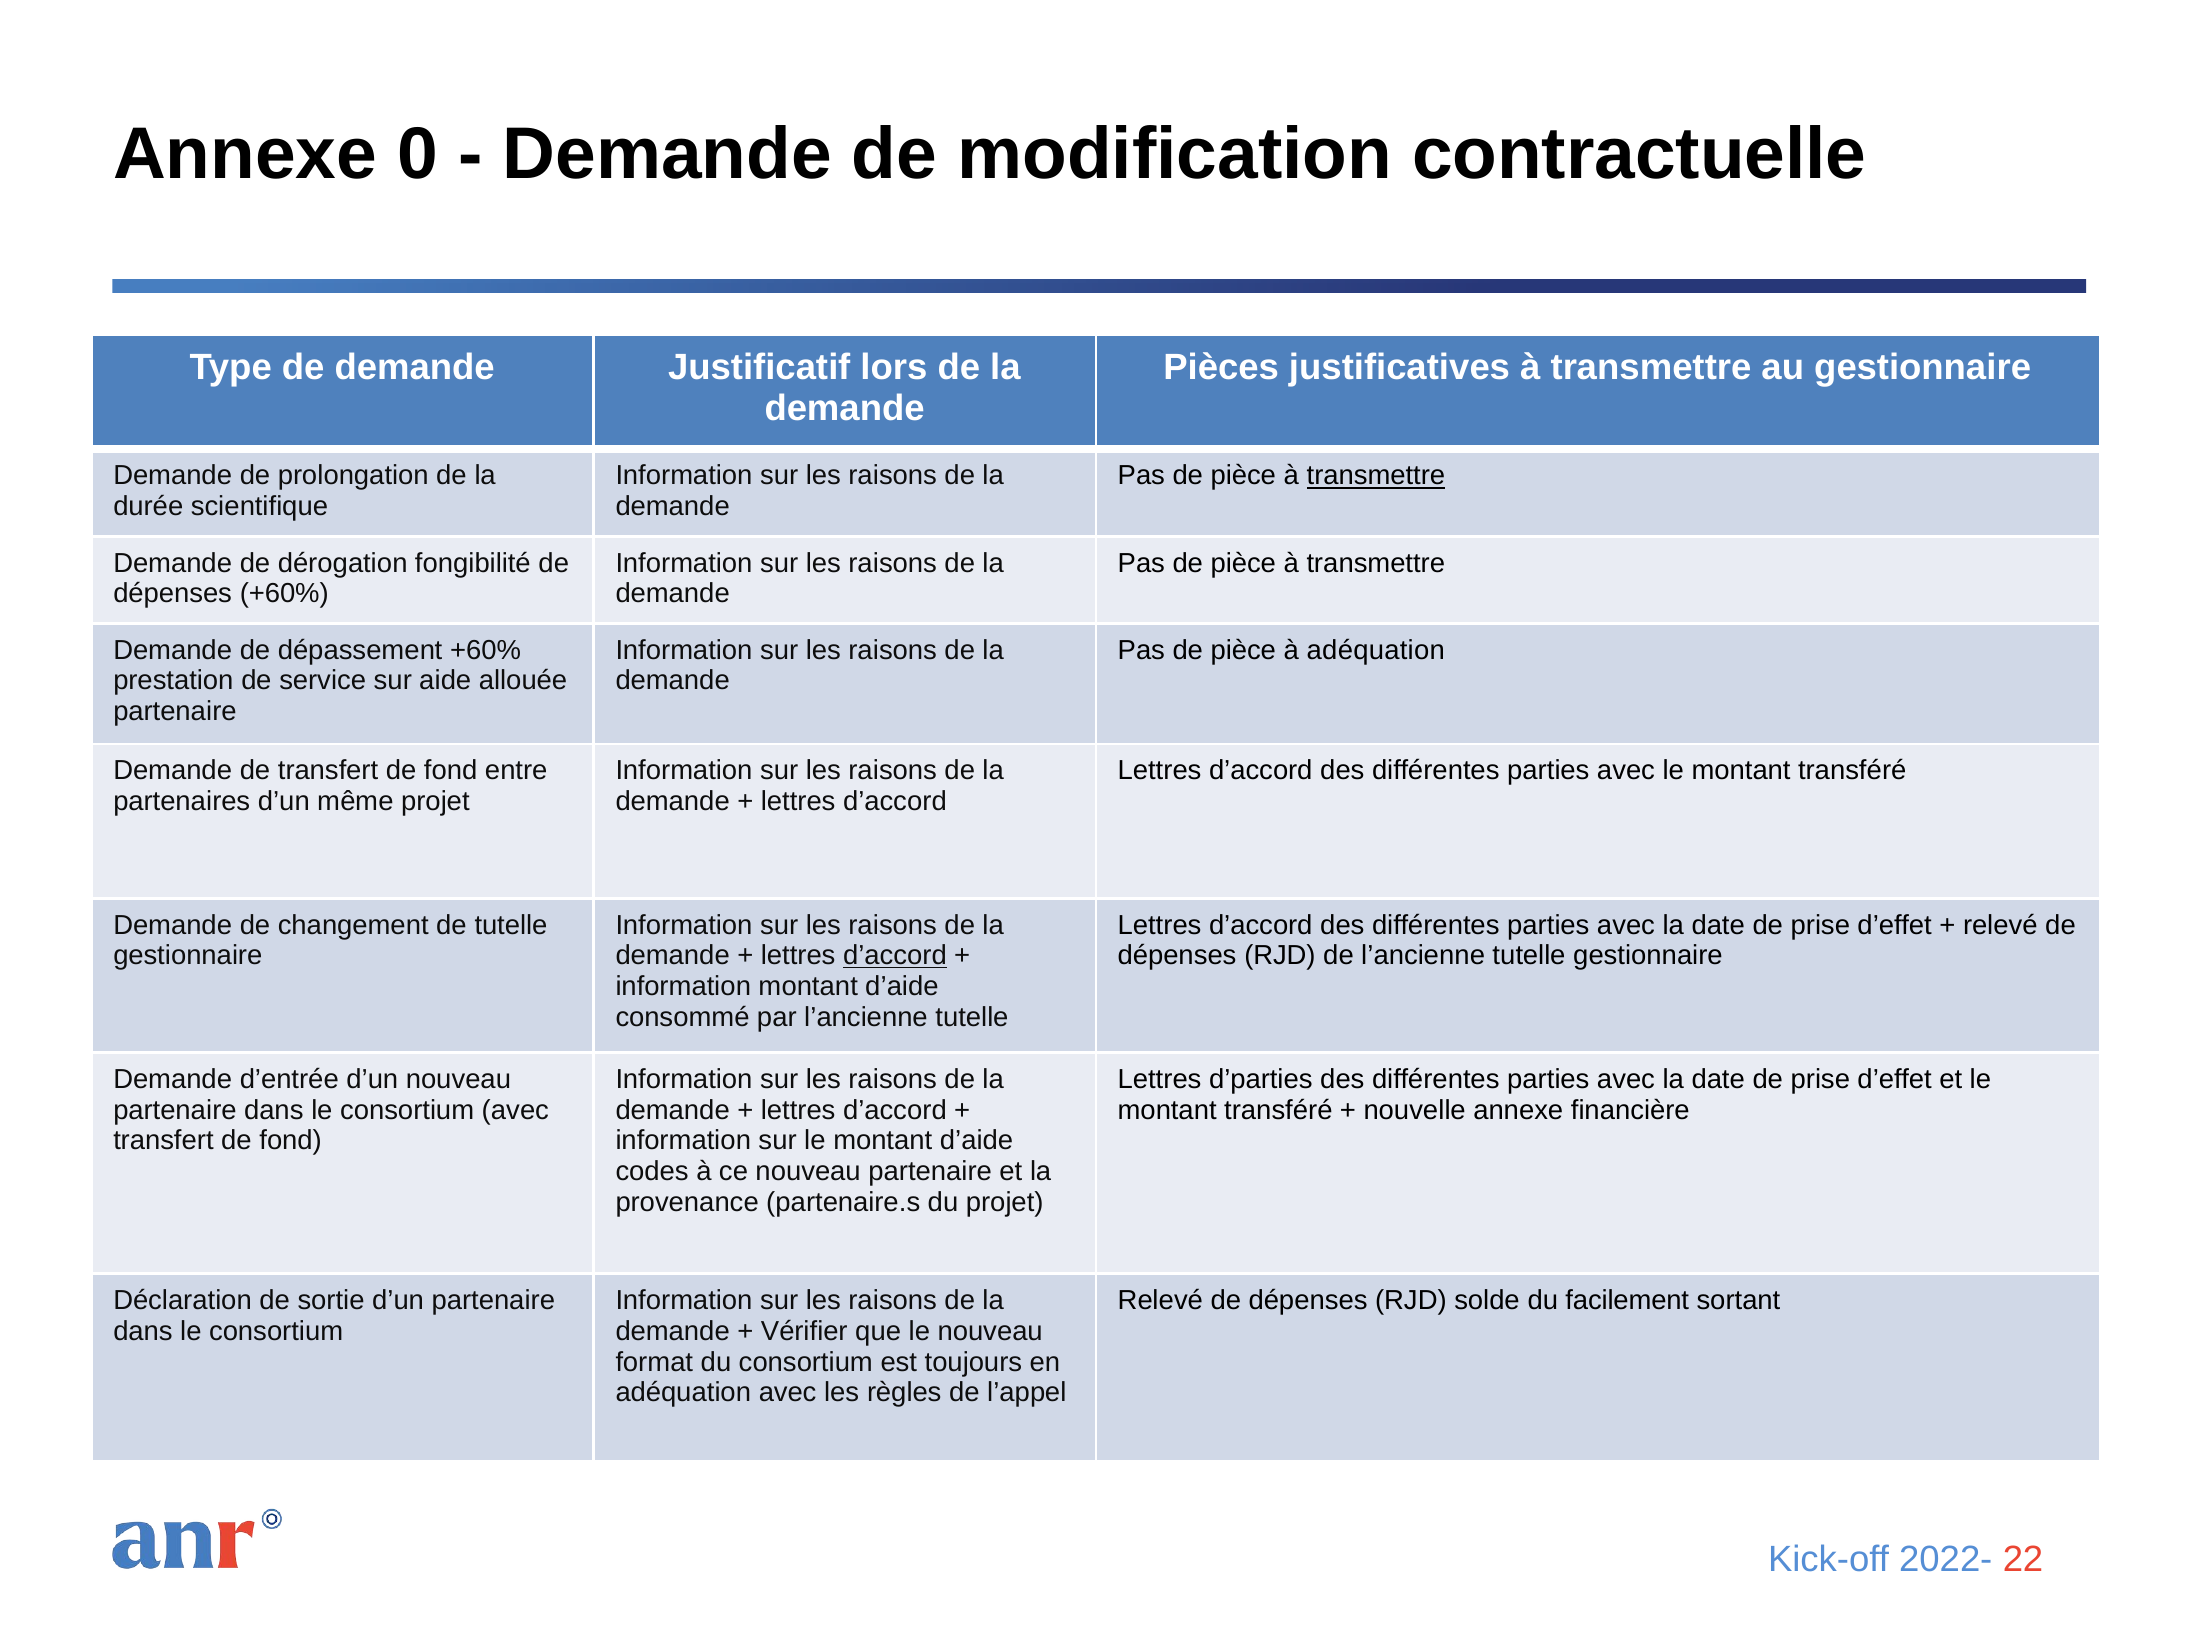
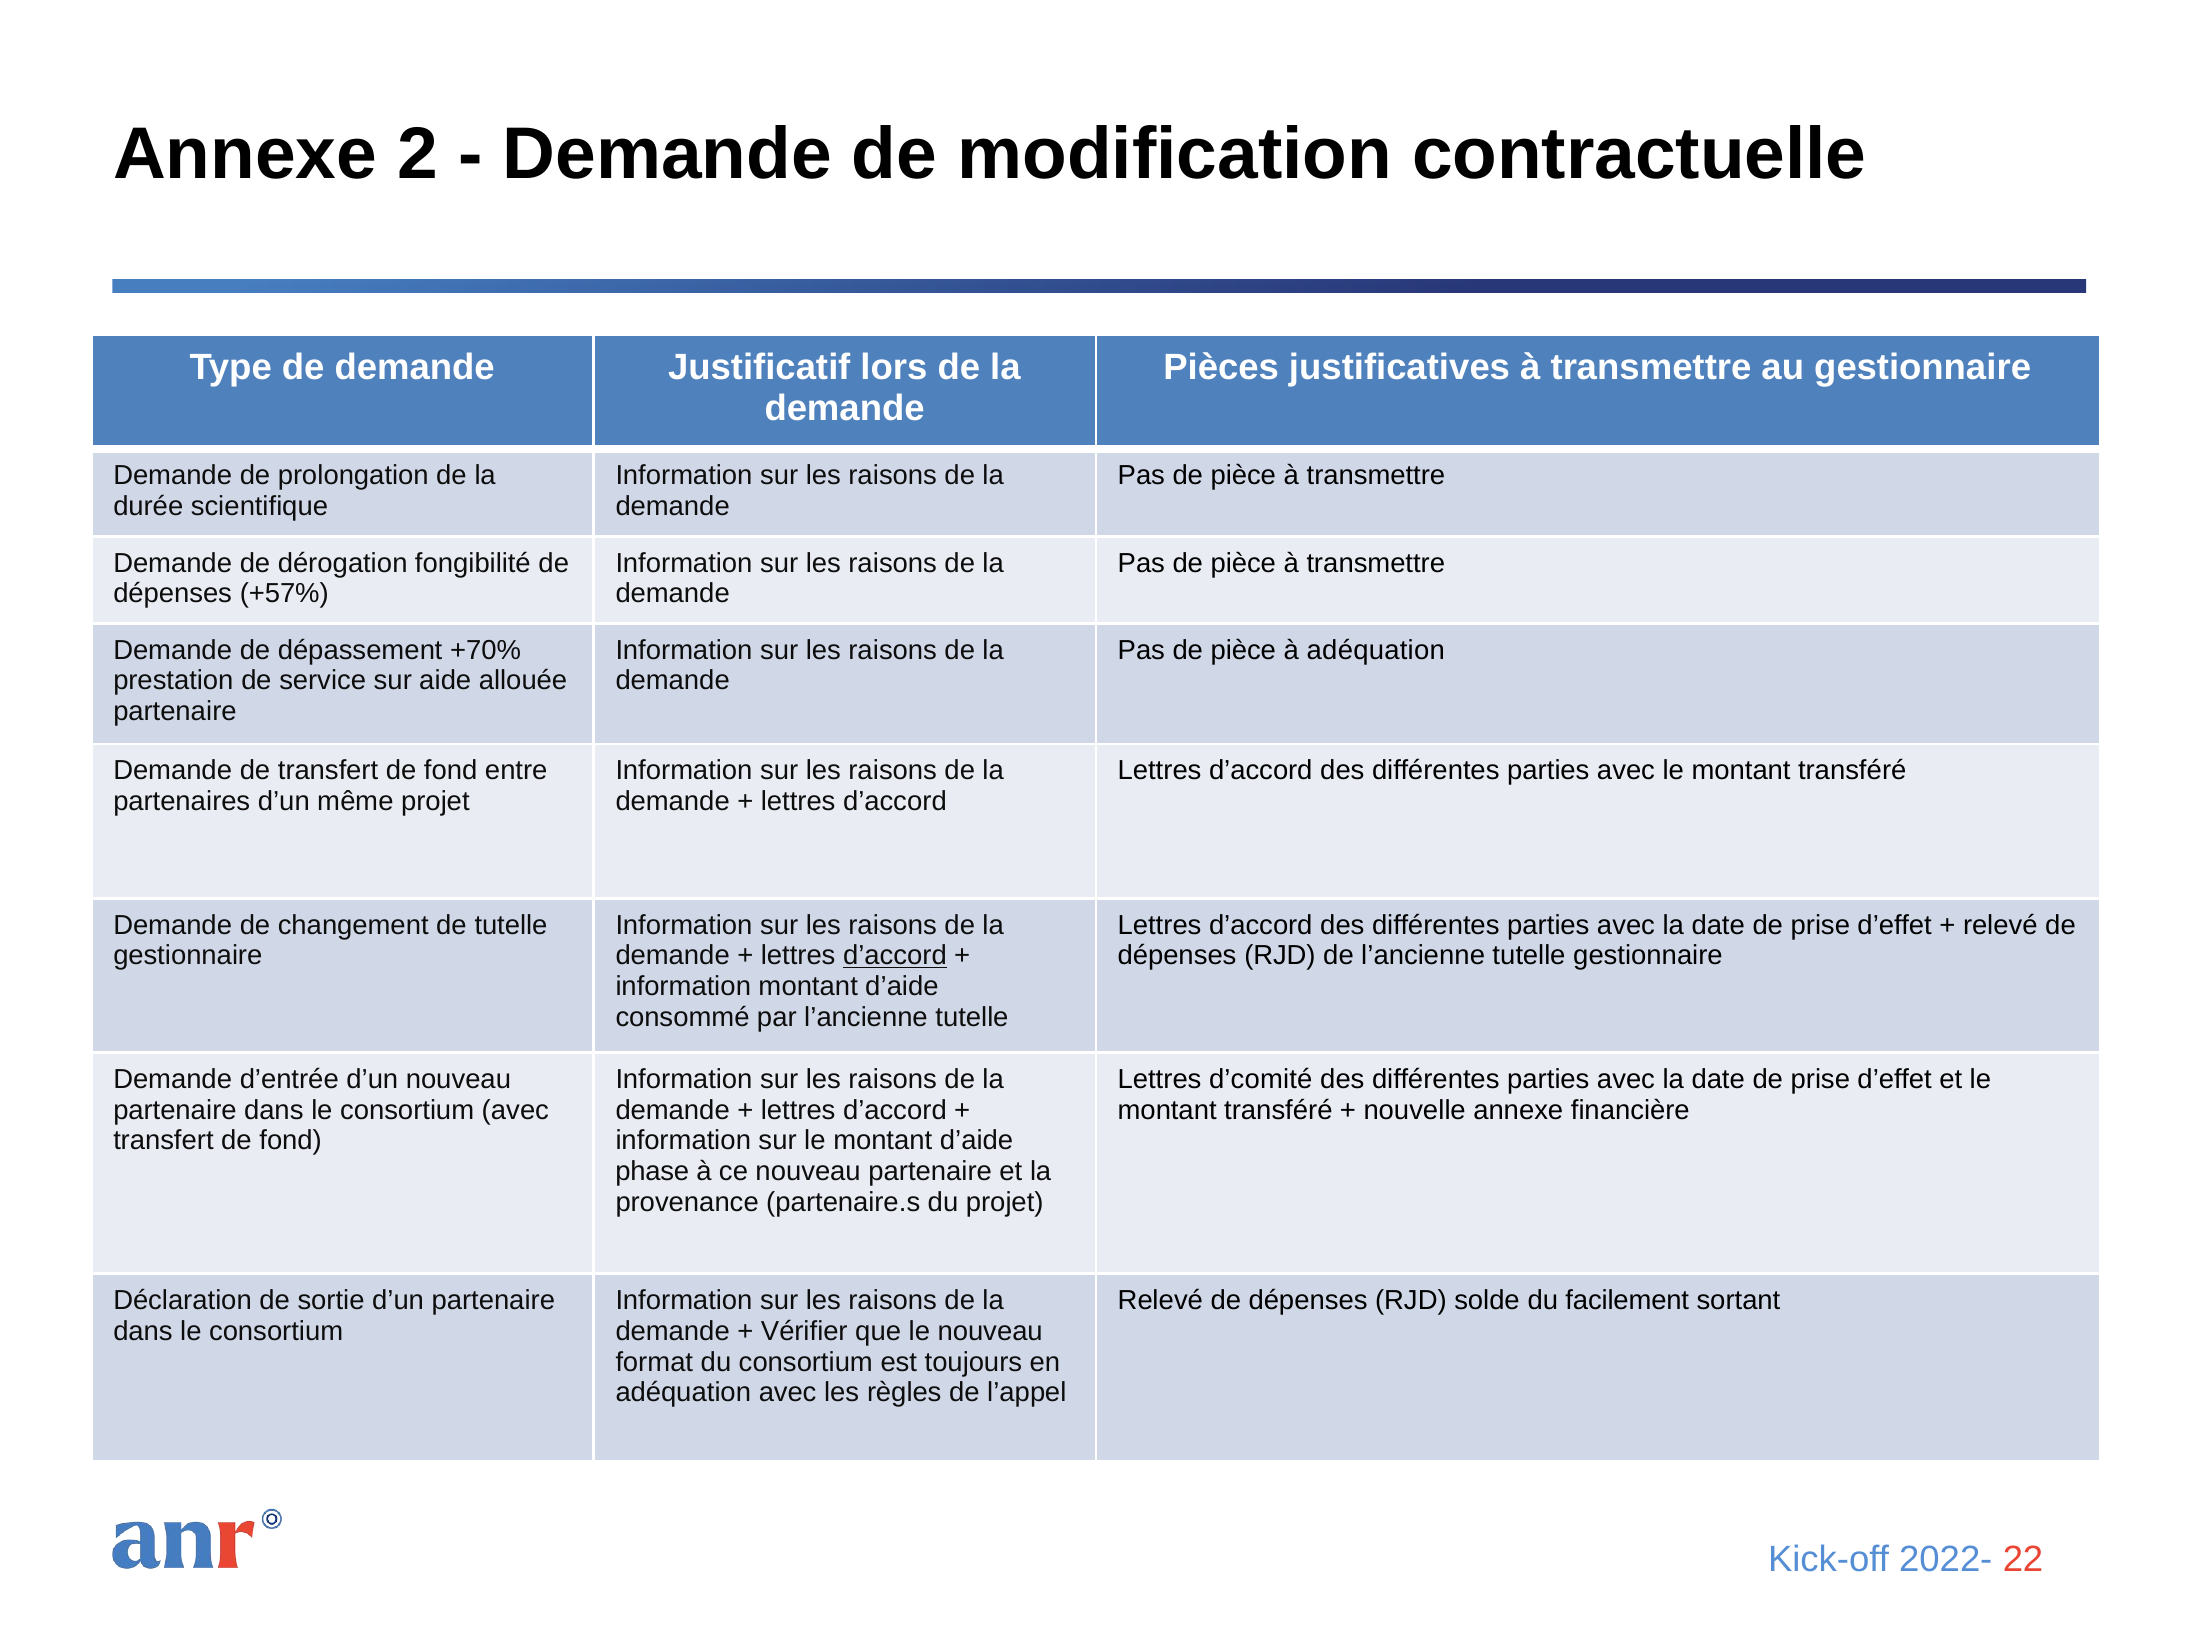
0: 0 -> 2
transmettre at (1376, 476) underline: present -> none
dépenses +60%: +60% -> +57%
dépassement +60%: +60% -> +70%
d’parties: d’parties -> d’comité
codes: codes -> phase
